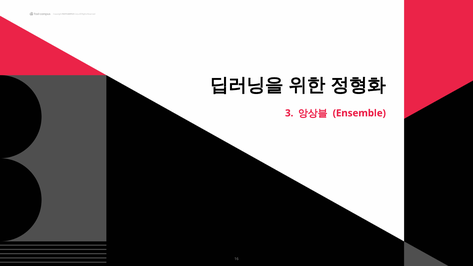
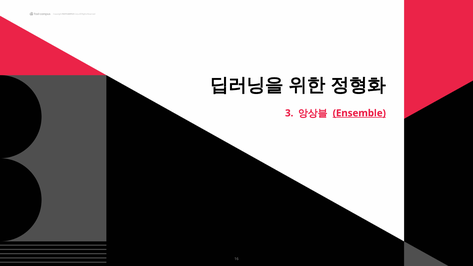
Ensemble underline: none -> present
